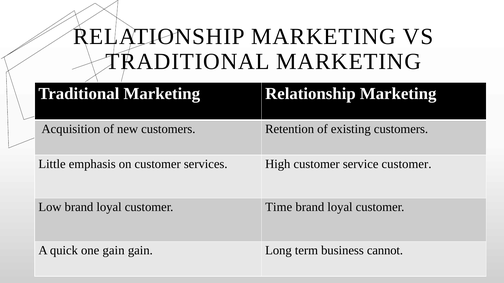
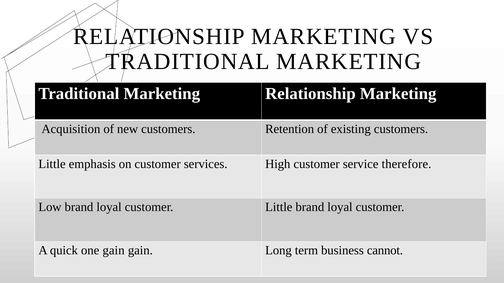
service customer: customer -> therefore
customer Time: Time -> Little
